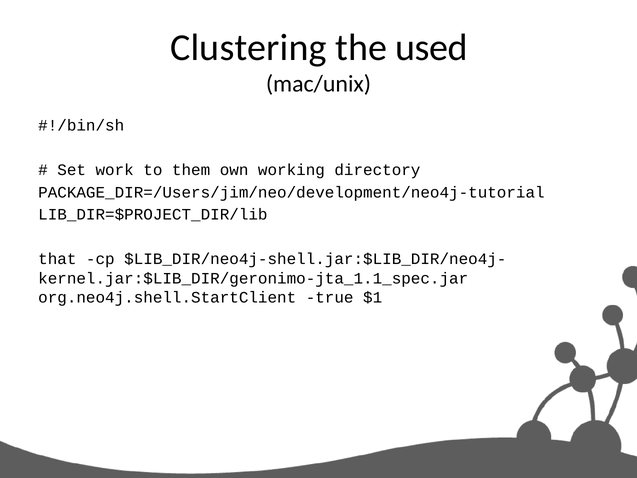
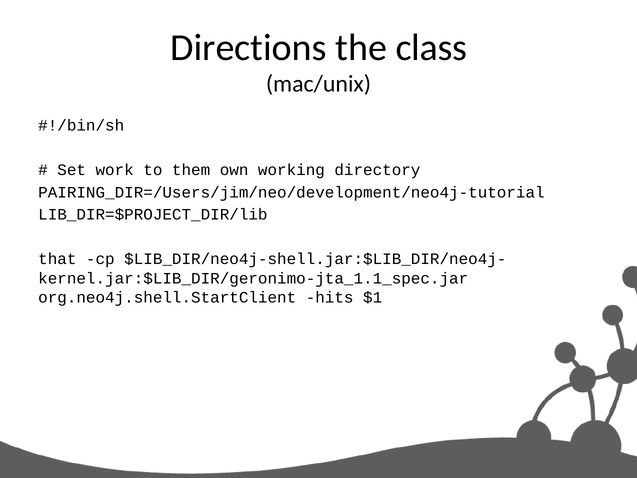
Clustering: Clustering -> Directions
used: used -> class
PACKAGE_DIR=/Users/jim/neo/development/neo4j-tutorial: PACKAGE_DIR=/Users/jim/neo/development/neo4j-tutorial -> PAIRING_DIR=/Users/jim/neo/development/neo4j-tutorial
true: true -> hits
